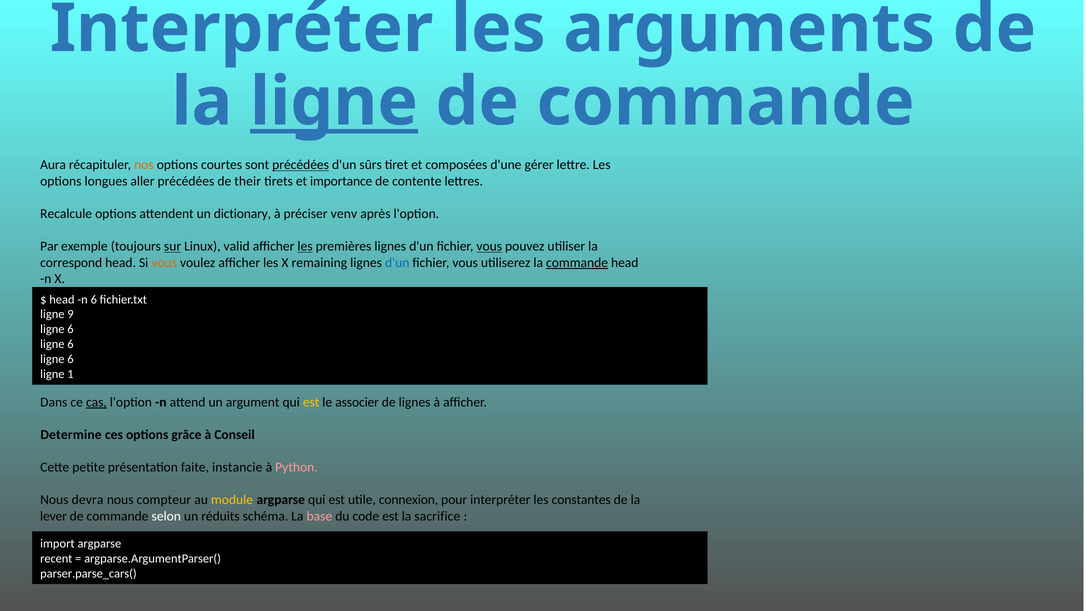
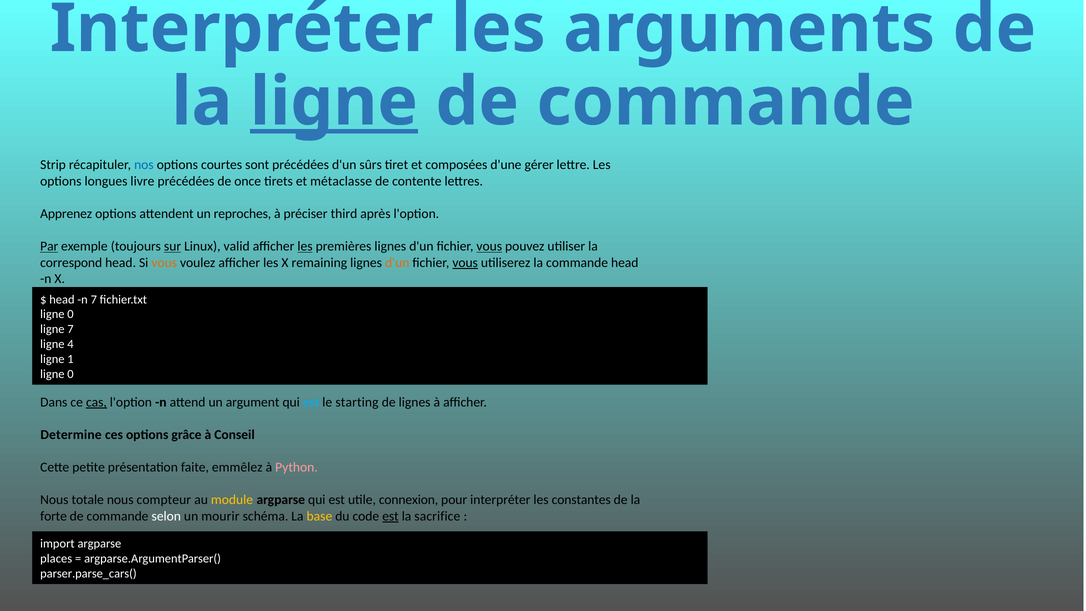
Aura: Aura -> Strip
nos colour: orange -> blue
précédées at (301, 165) underline: present -> none
aller: aller -> livre
their: their -> once
importance: importance -> métaclasse
Recalcule: Recalcule -> Apprenez
dictionary: dictionary -> reproches
venv: venv -> third
Par underline: none -> present
d'un at (397, 263) colour: blue -> orange
vous at (465, 263) underline: none -> present
commande at (577, 263) underline: present -> none
n 6: 6 -> 7
9 at (71, 314): 9 -> 0
6 at (71, 329): 6 -> 7
6 at (71, 344): 6 -> 4
6 at (71, 359): 6 -> 1
1 at (71, 374): 1 -> 0
est at (311, 402) colour: yellow -> light blue
associer: associer -> starting
instancie: instancie -> emmêlez
devra: devra -> totale
lever: lever -> forte
réduits: réduits -> mourir
base colour: pink -> yellow
est at (390, 516) underline: none -> present
recent: recent -> places
